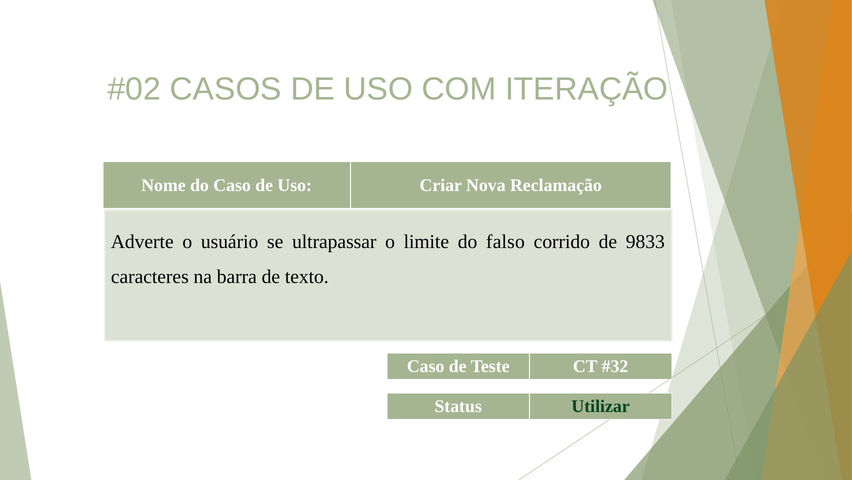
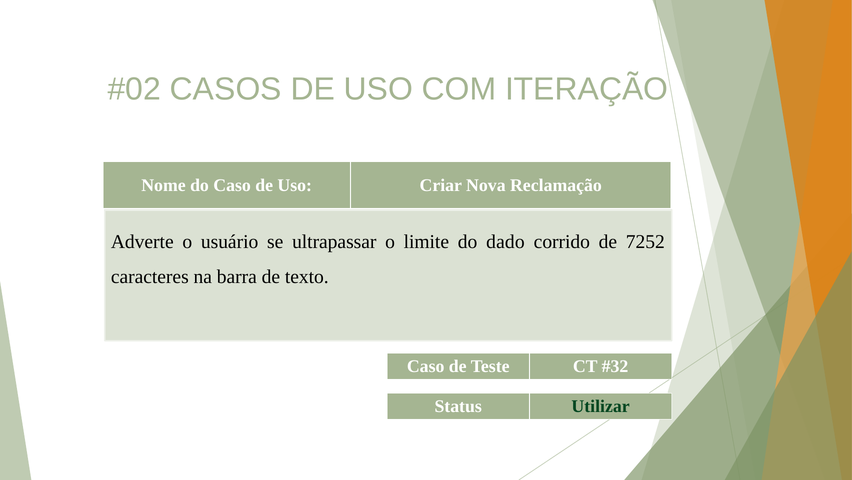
falso: falso -> dado
9833: 9833 -> 7252
